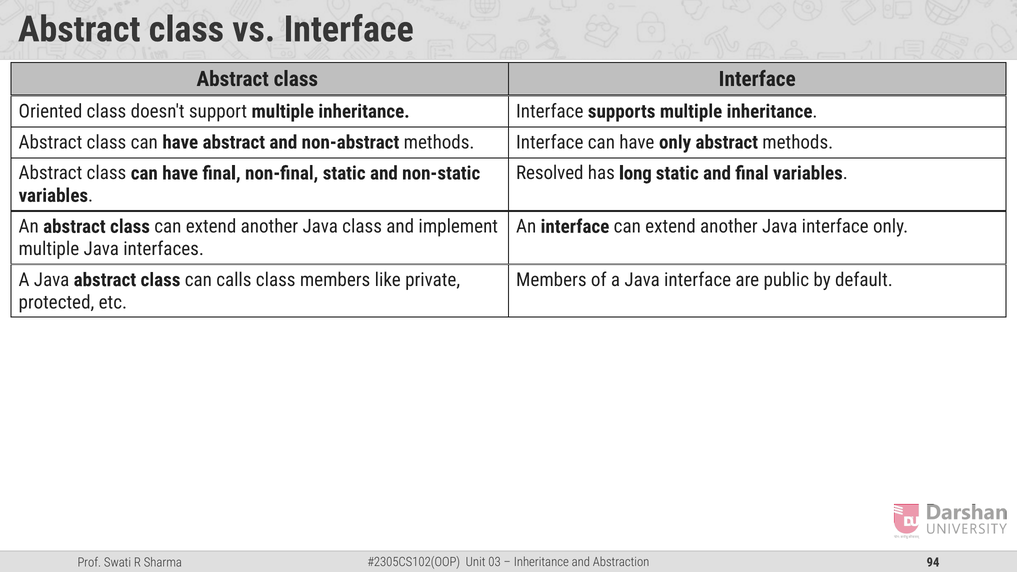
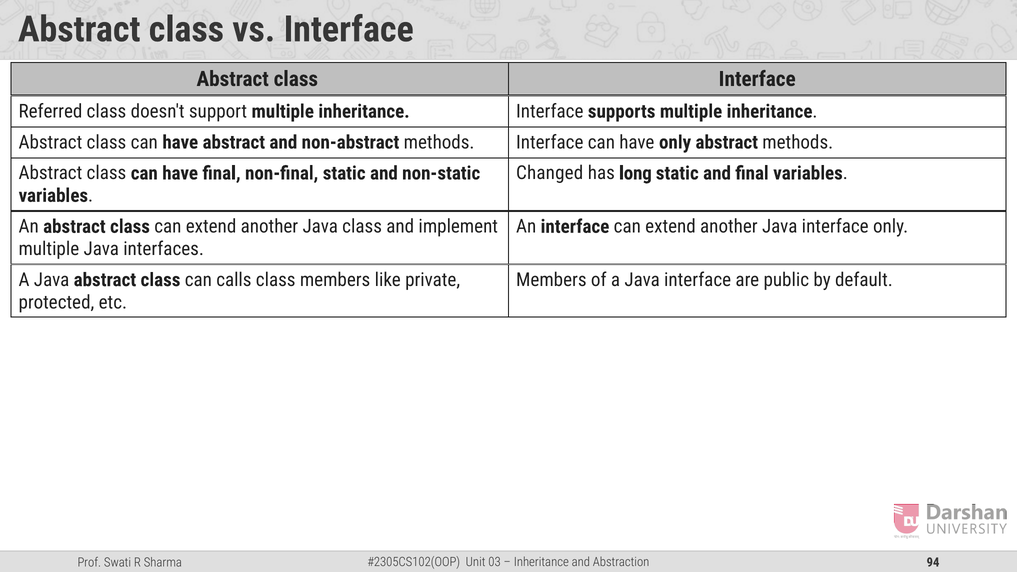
Oriented: Oriented -> Referred
Resolved: Resolved -> Changed
